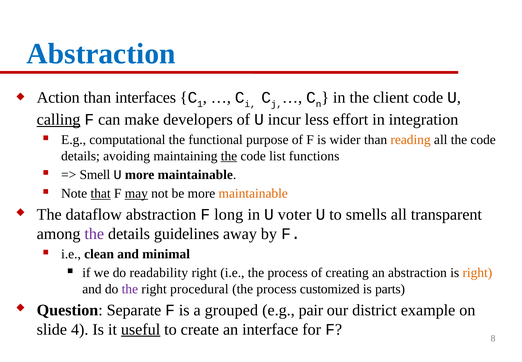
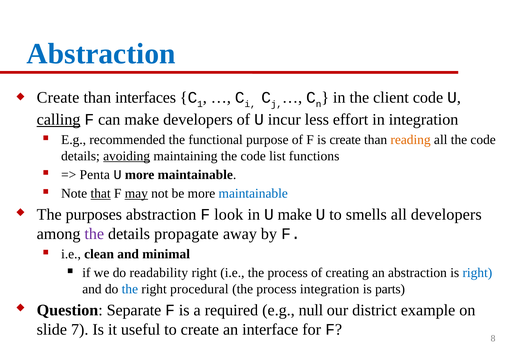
Action at (58, 98): Action -> Create
computational: computational -> recommended
is wider: wider -> create
avoiding underline: none -> present
the at (229, 156) underline: present -> none
Smell: Smell -> Penta
maintainable at (253, 193) colour: orange -> blue
dataflow: dataflow -> purposes
long: long -> look
U voter: voter -> make
all transparent: transparent -> developers
guidelines: guidelines -> propagate
right at (477, 272) colour: orange -> blue
the at (130, 289) colour: purple -> blue
process customized: customized -> integration
grouped: grouped -> required
pair: pair -> null
4: 4 -> 7
useful underline: present -> none
